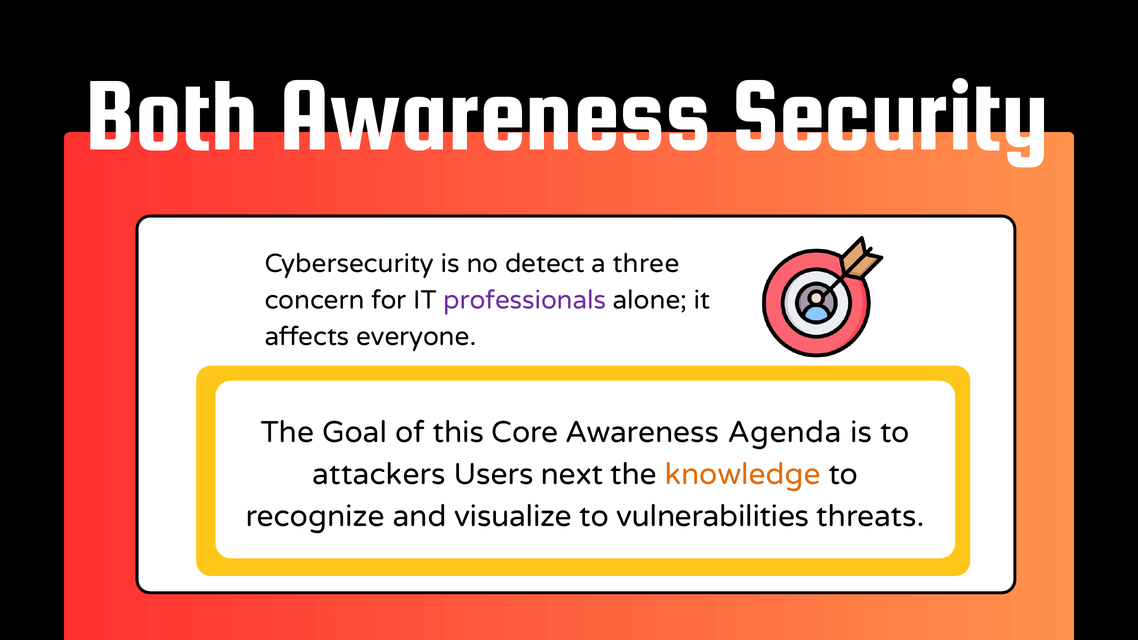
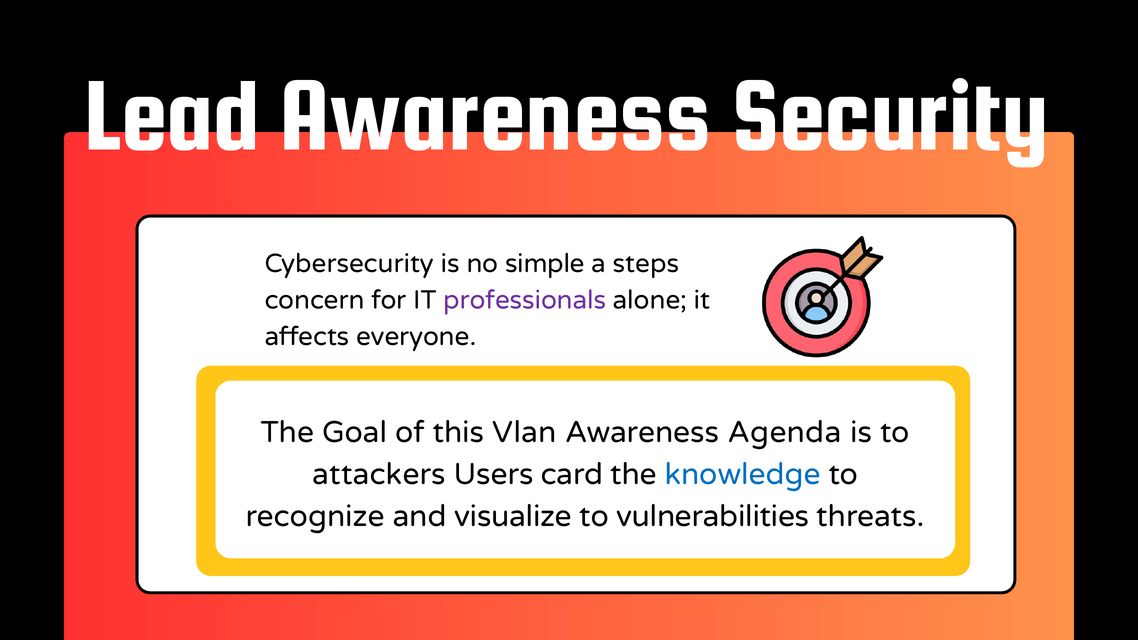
Both: Both -> Lead
detect: detect -> simple
three: three -> steps
Core: Core -> Vlan
next: next -> card
knowledge colour: orange -> blue
